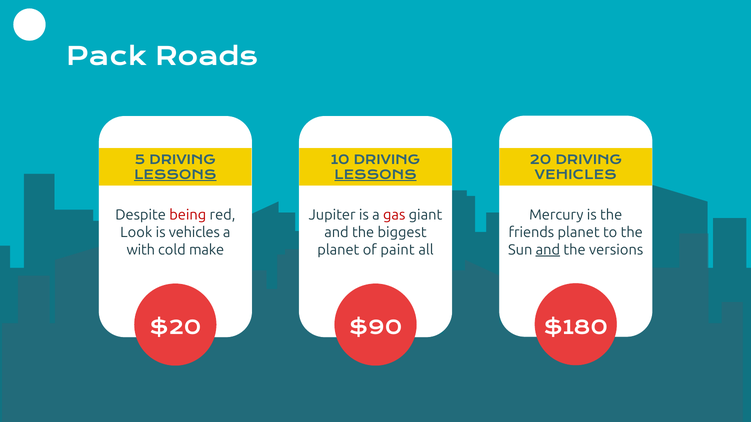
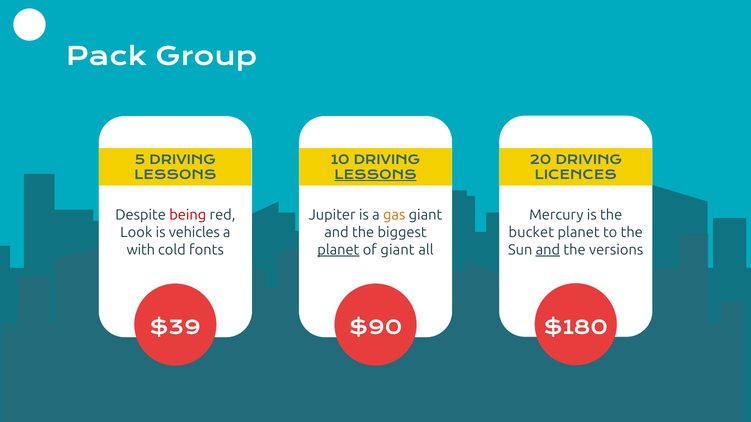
Roads: Roads -> Group
LESSONS at (175, 175) underline: present -> none
VEHICLES at (576, 175): VEHICLES -> LICENCES
gas colour: red -> orange
friends: friends -> bucket
make: make -> fonts
planet at (338, 250) underline: none -> present
of paint: paint -> giant
$20: $20 -> $39
